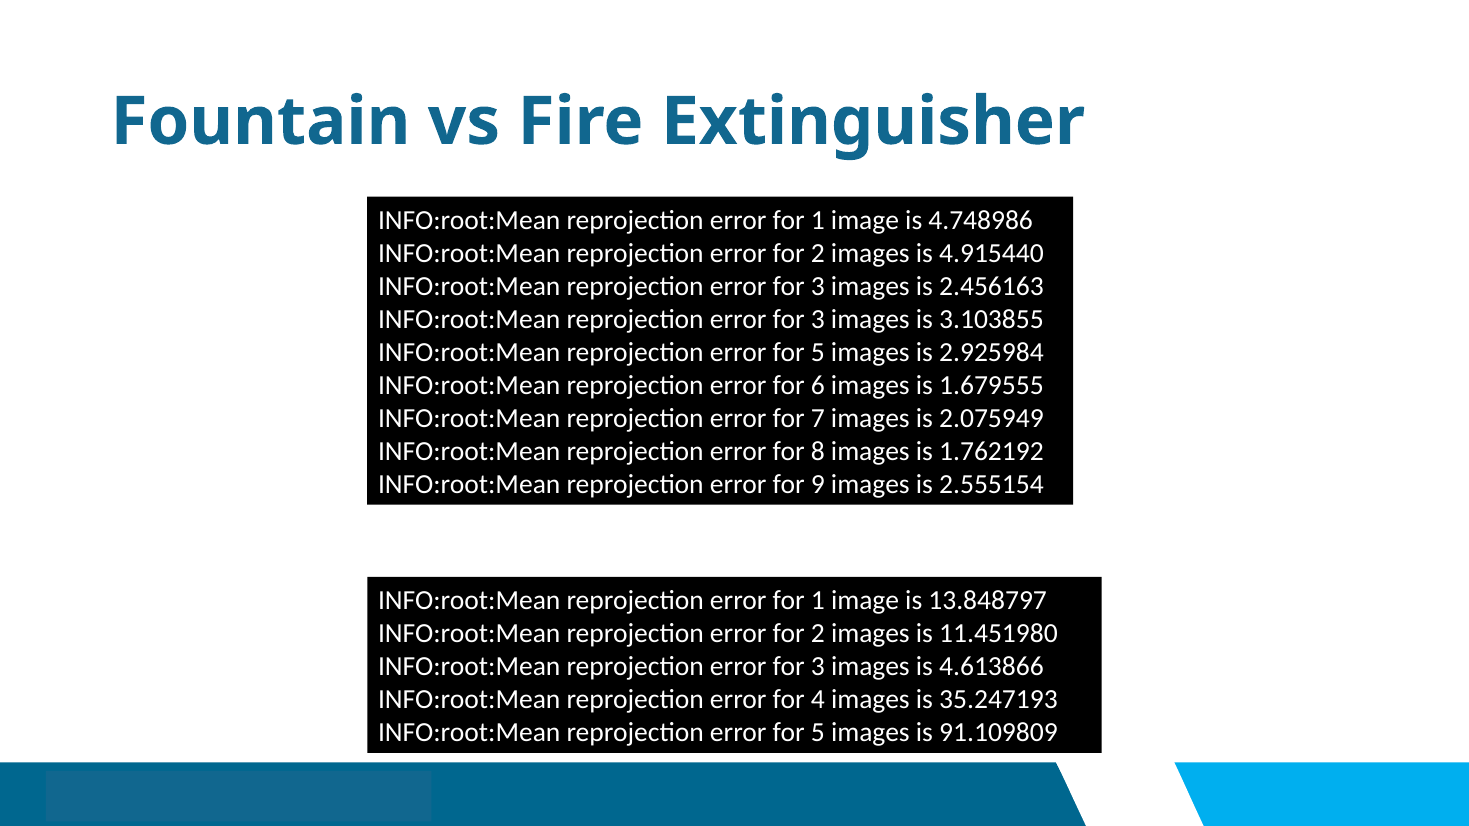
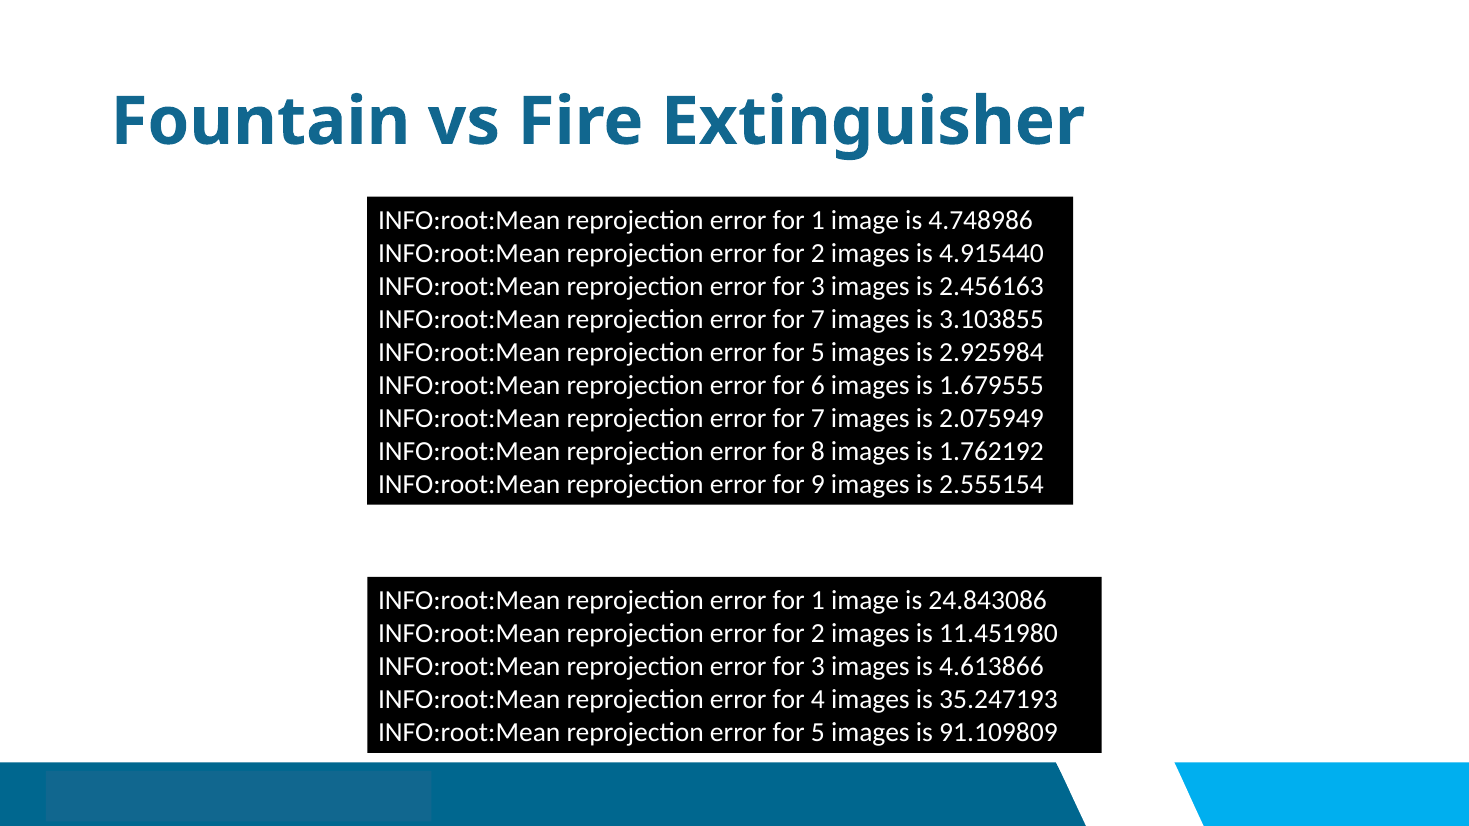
3 at (818, 320): 3 -> 7
13.848797: 13.848797 -> 24.843086
